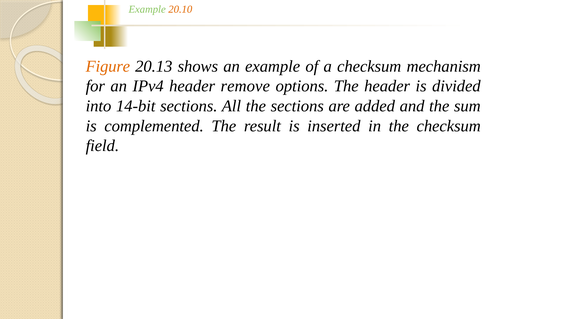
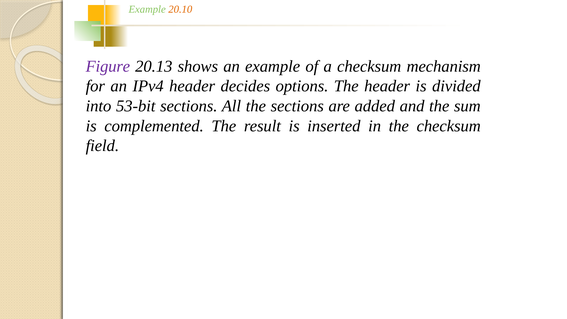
Figure colour: orange -> purple
remove: remove -> decides
14-bit: 14-bit -> 53-bit
